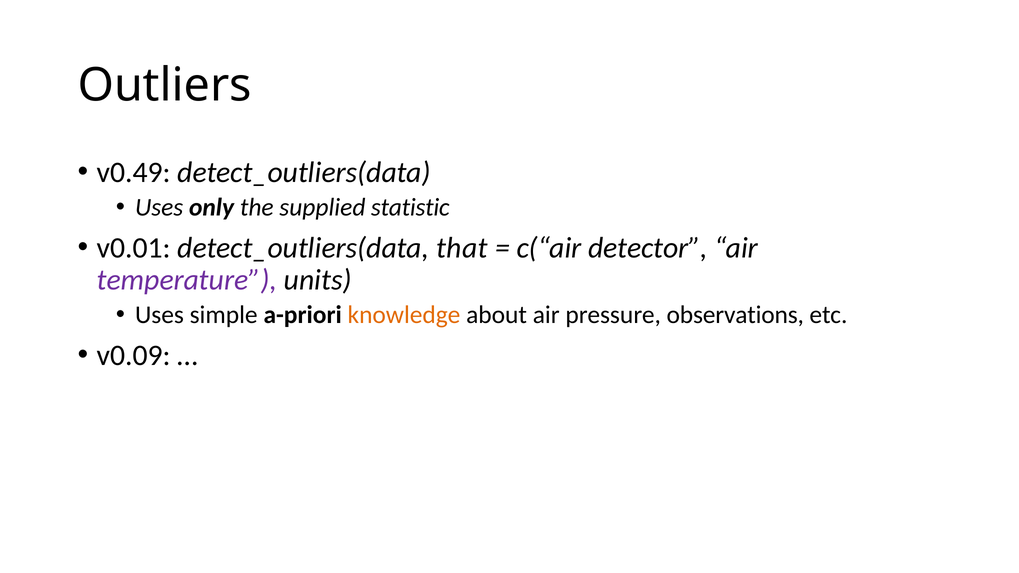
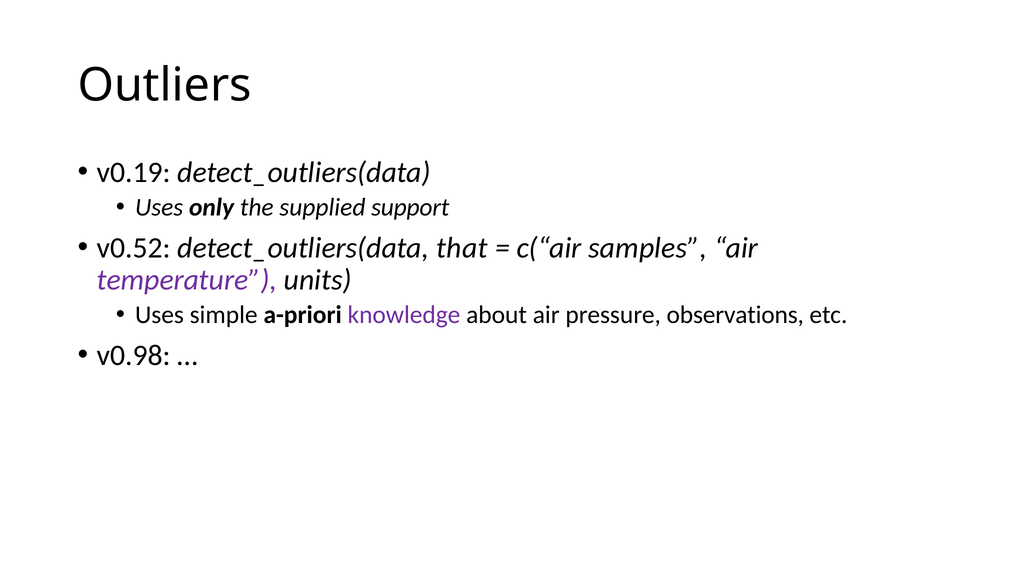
v0.49: v0.49 -> v0.19
statistic: statistic -> support
v0.01: v0.01 -> v0.52
detector: detector -> samples
knowledge colour: orange -> purple
v0.09: v0.09 -> v0.98
